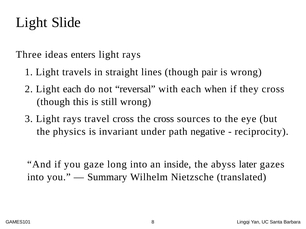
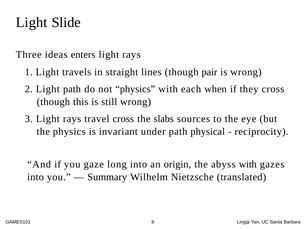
Light each: each -> path
not reversal: reversal -> physics
the cross: cross -> slabs
negative: negative -> physical
inside: inside -> origin
abyss later: later -> with
